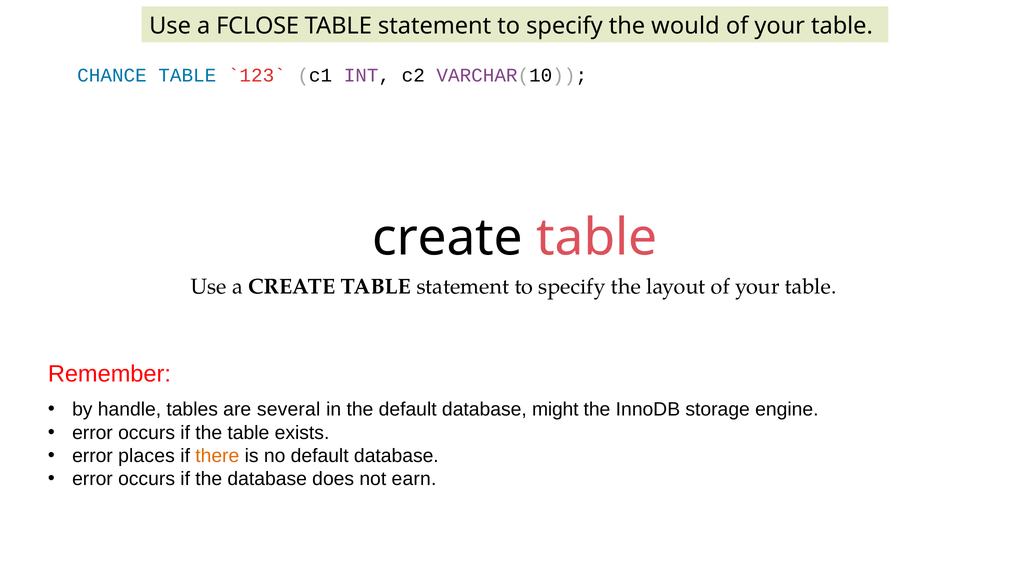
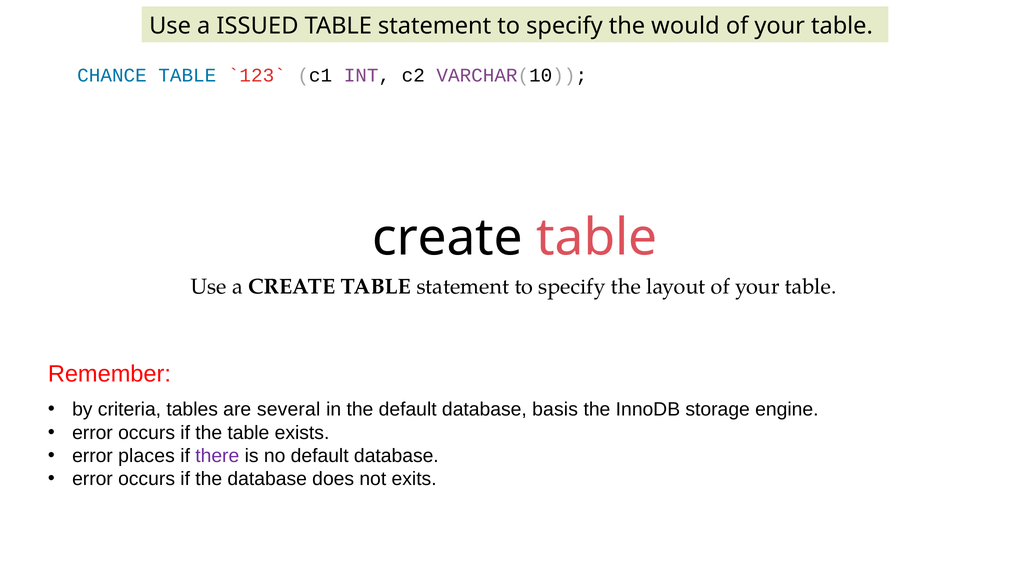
FCLOSE: FCLOSE -> ISSUED
handle: handle -> criteria
might: might -> basis
there colour: orange -> purple
earn: earn -> exits
